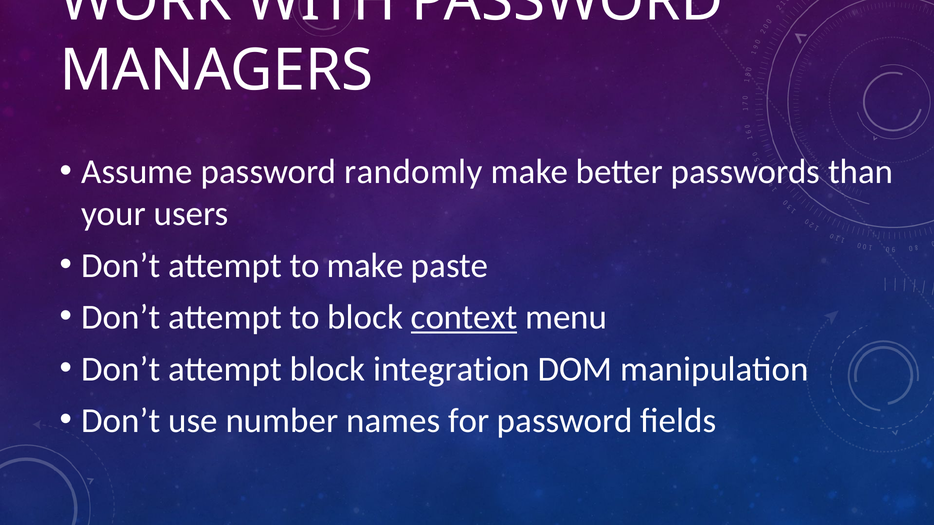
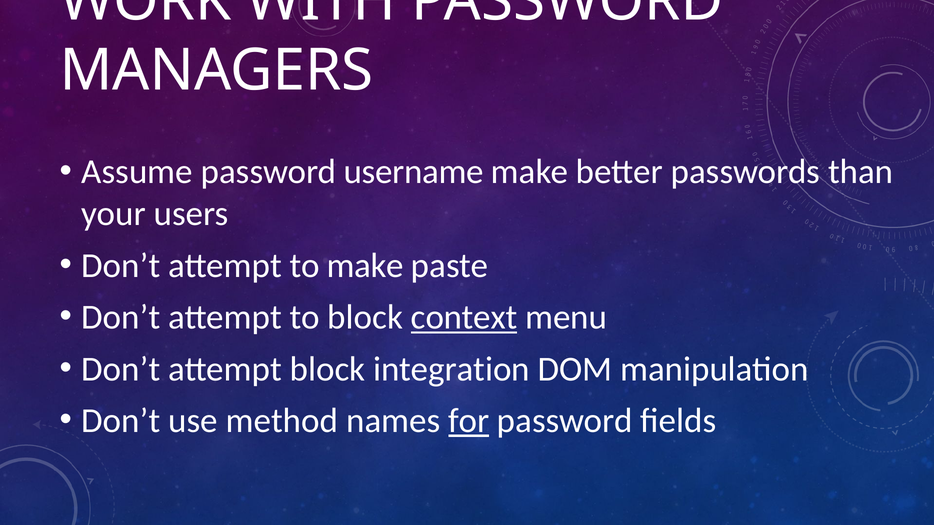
randomly: randomly -> username
number: number -> method
for underline: none -> present
